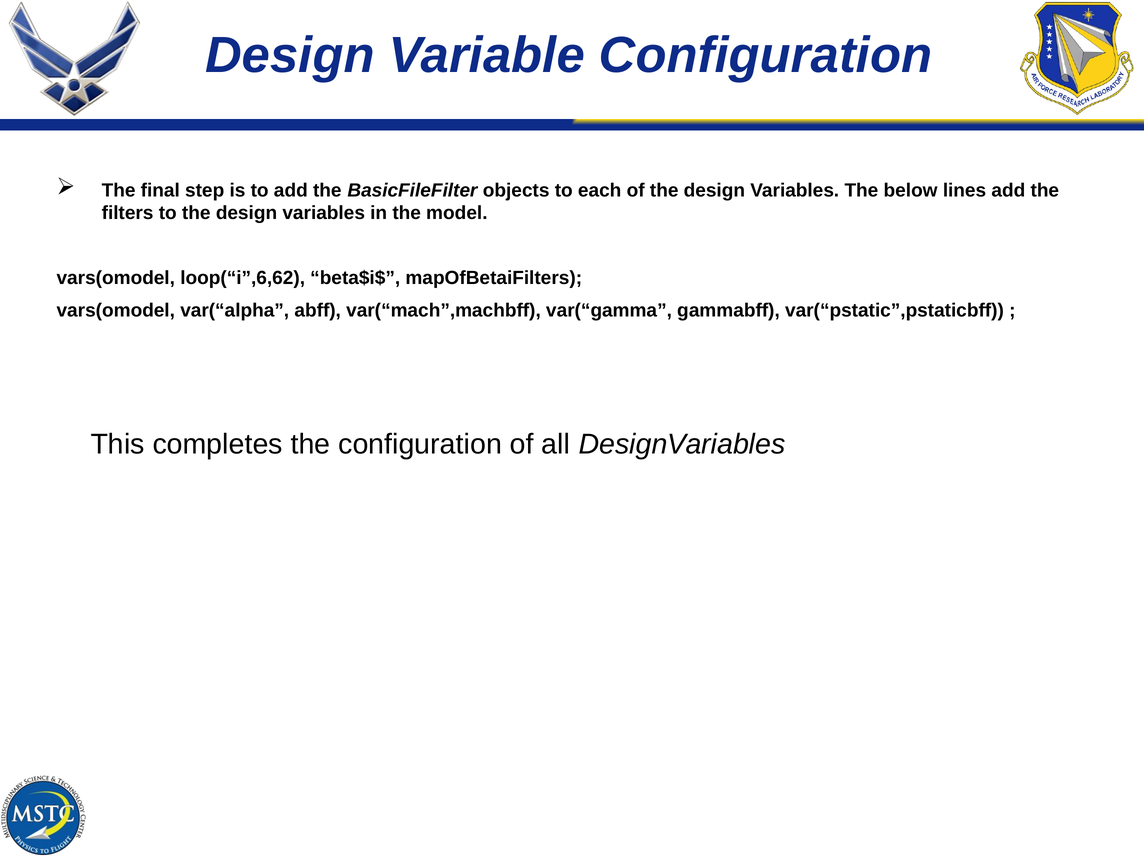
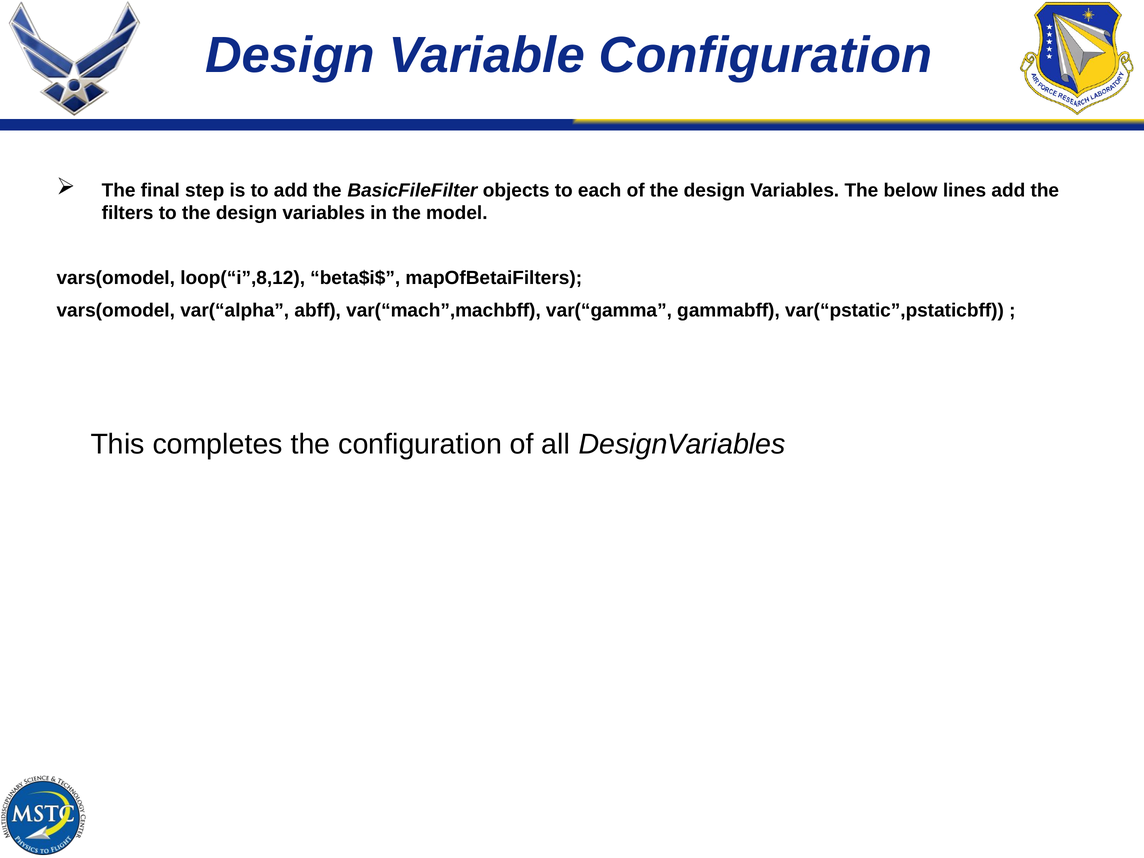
loop(“i”,6,62: loop(“i”,6,62 -> loop(“i”,8,12
